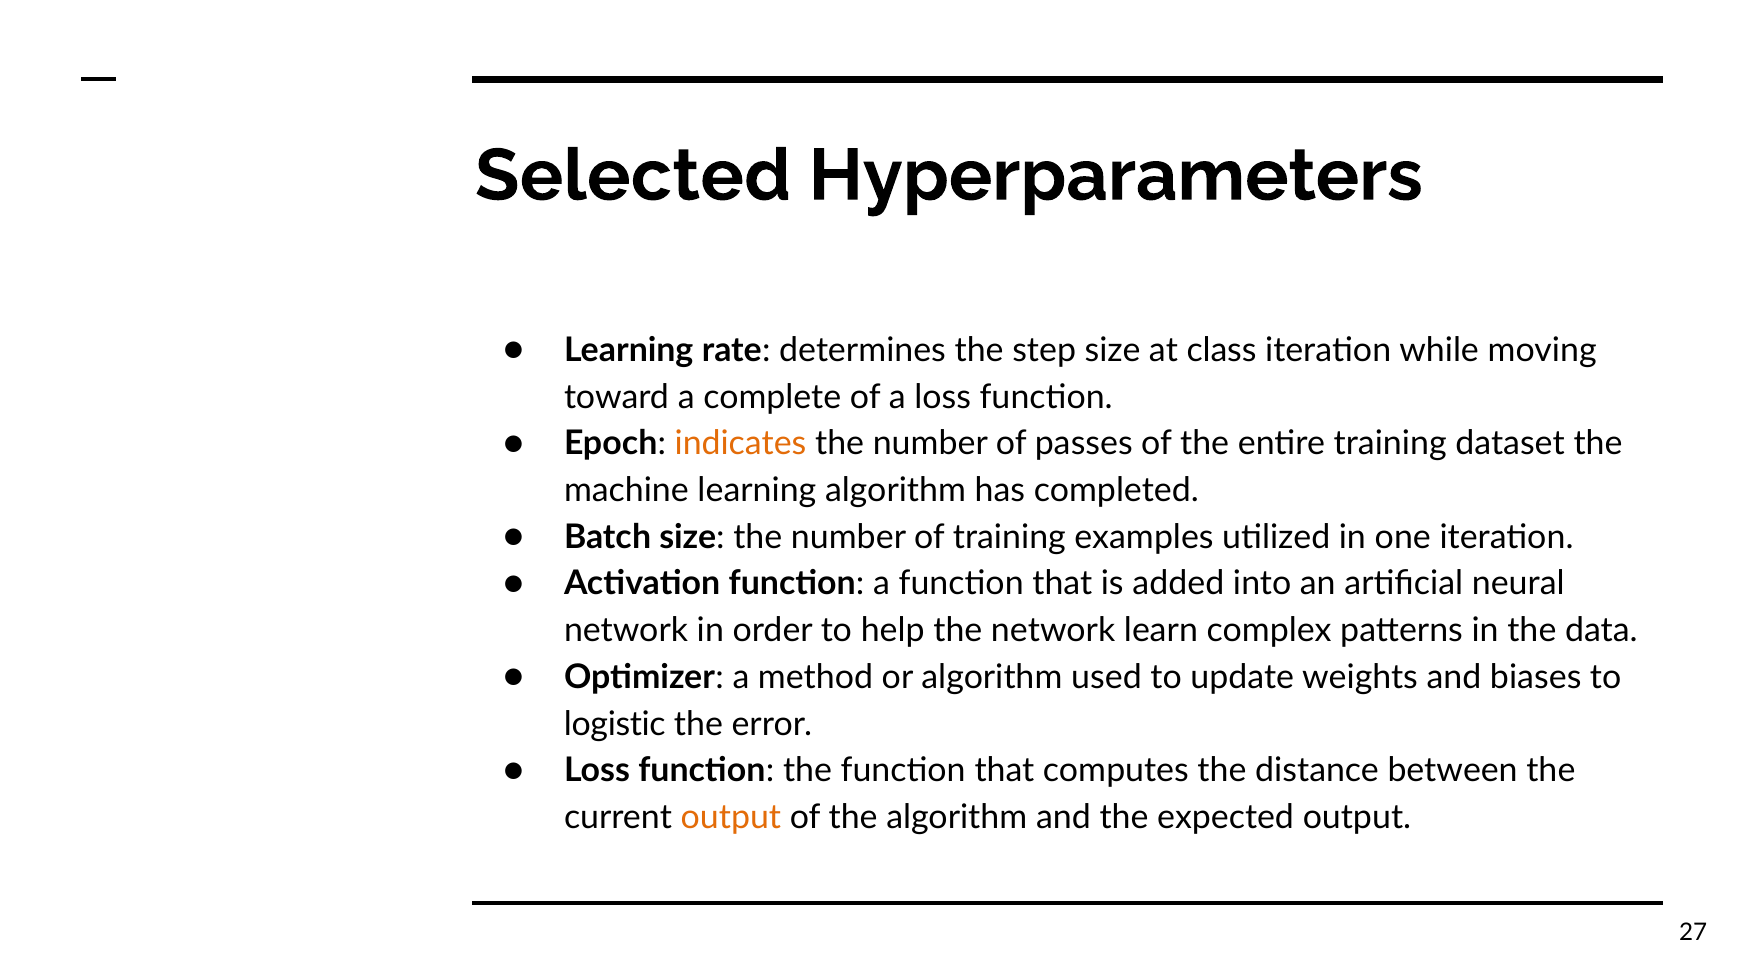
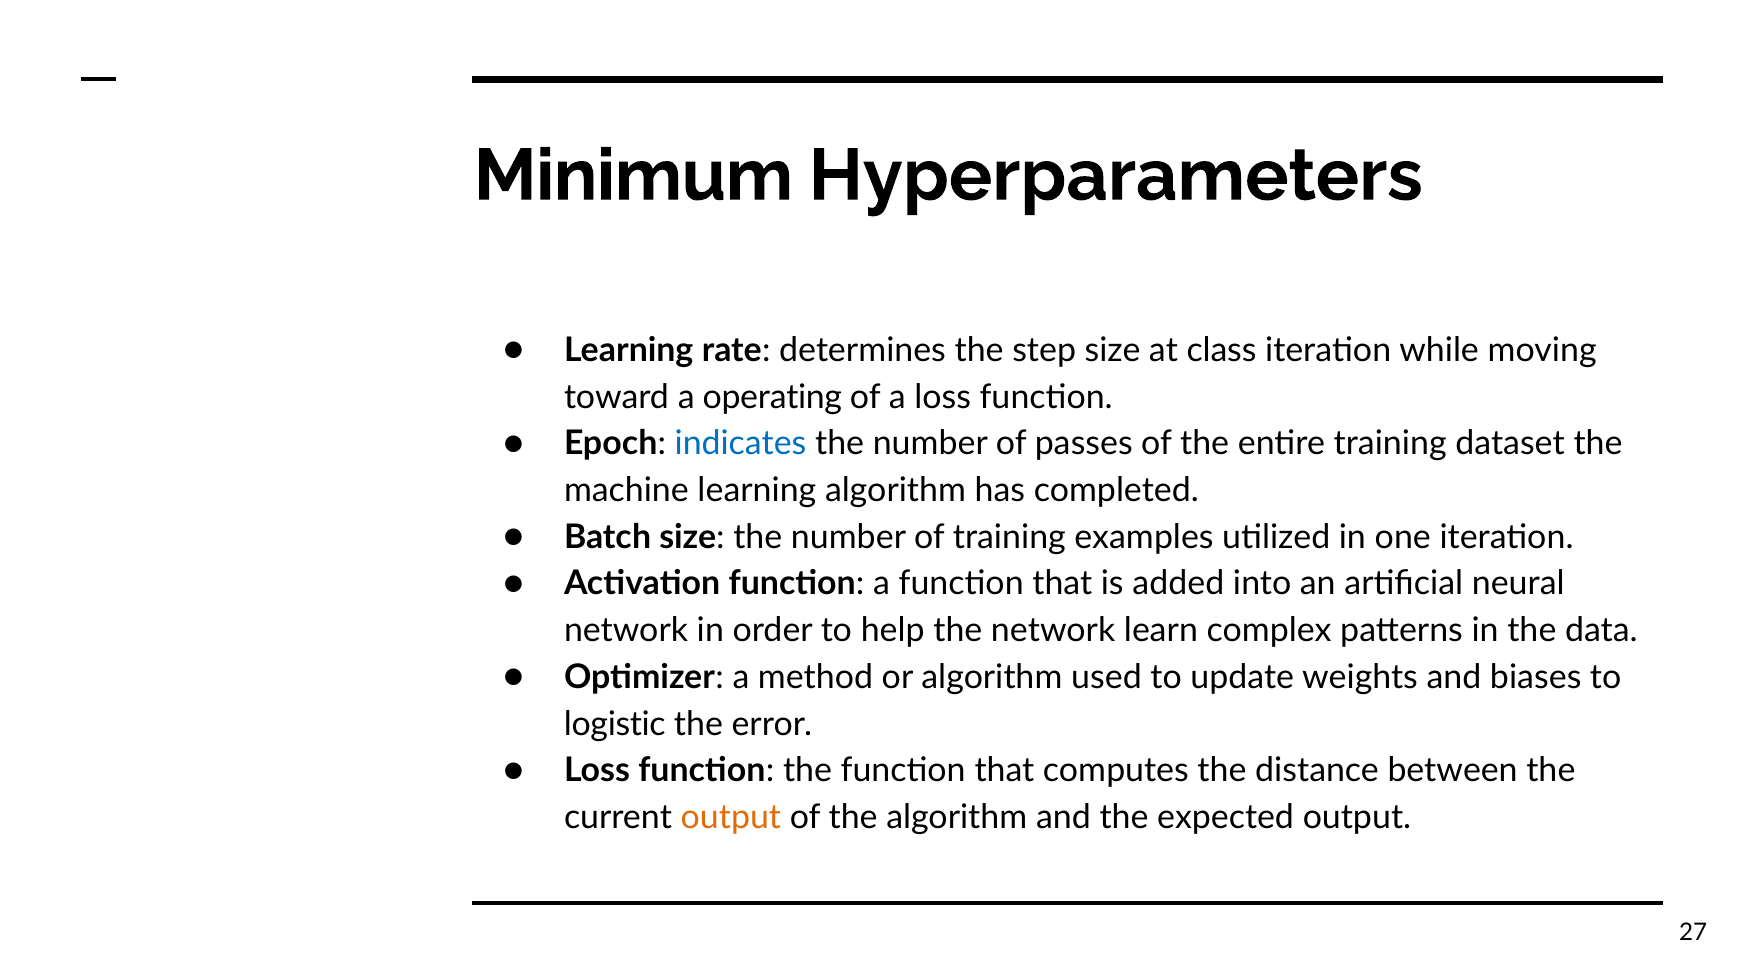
Selected: Selected -> Minimum
complete: complete -> operating
indicates colour: orange -> blue
